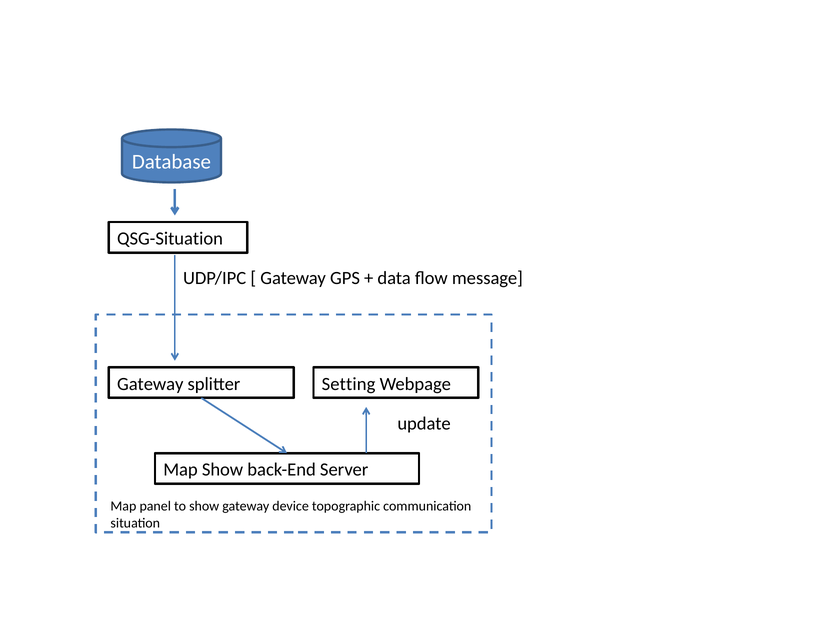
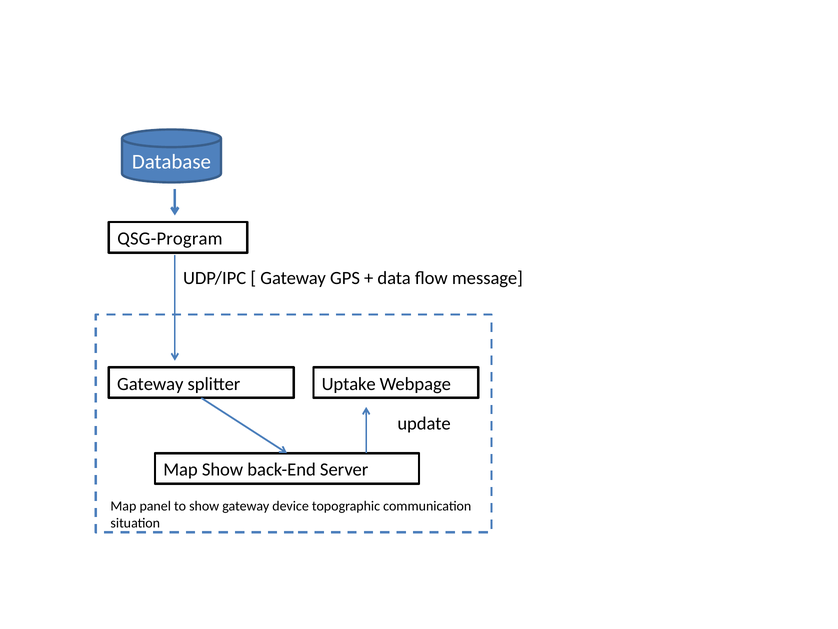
QSG-Situation: QSG-Situation -> QSG-Program
Setting: Setting -> Uptake
